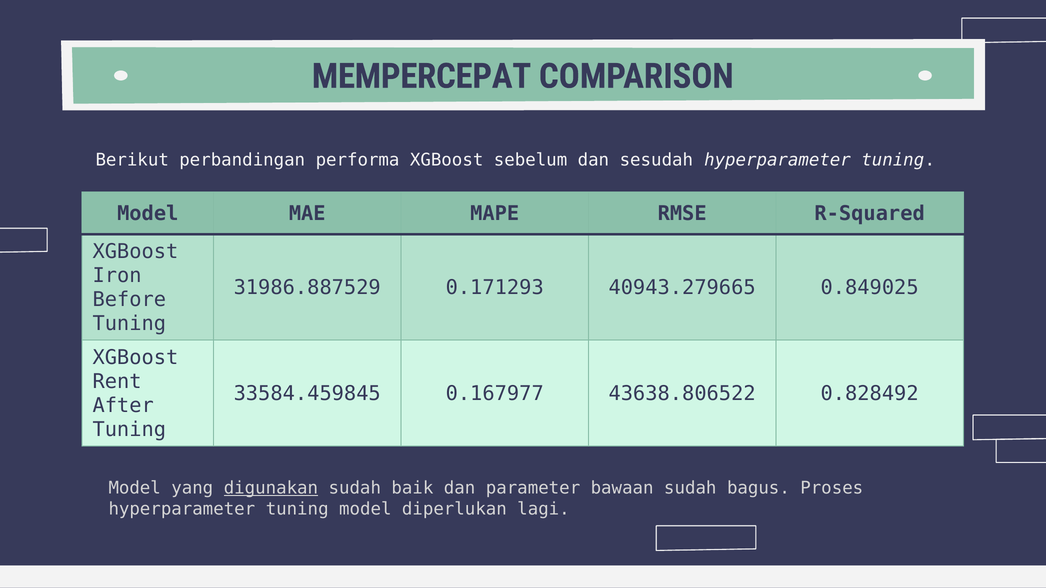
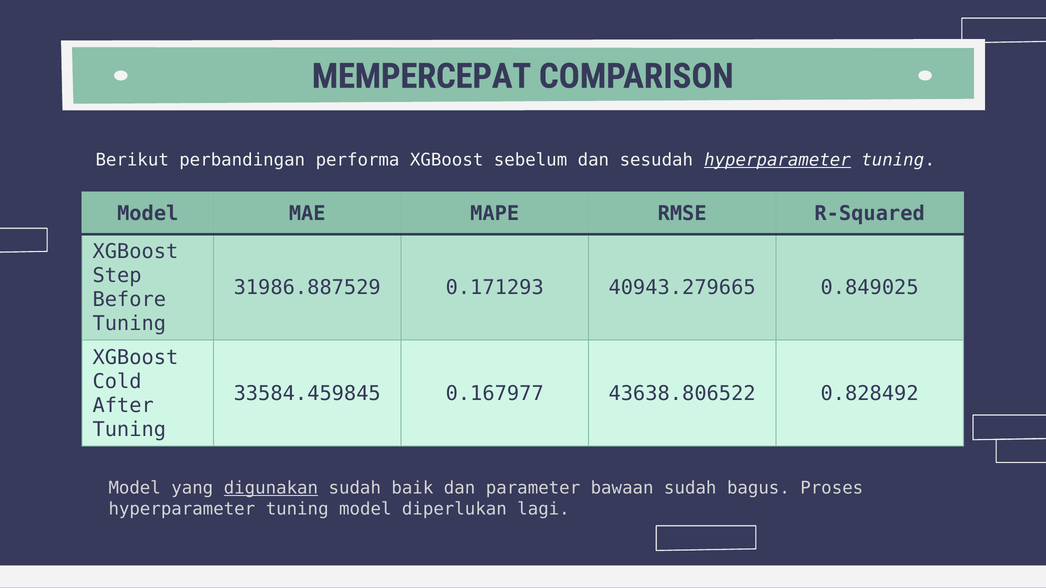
hyperparameter at (777, 160) underline: none -> present
Iron: Iron -> Step
Rent: Rent -> Cold
